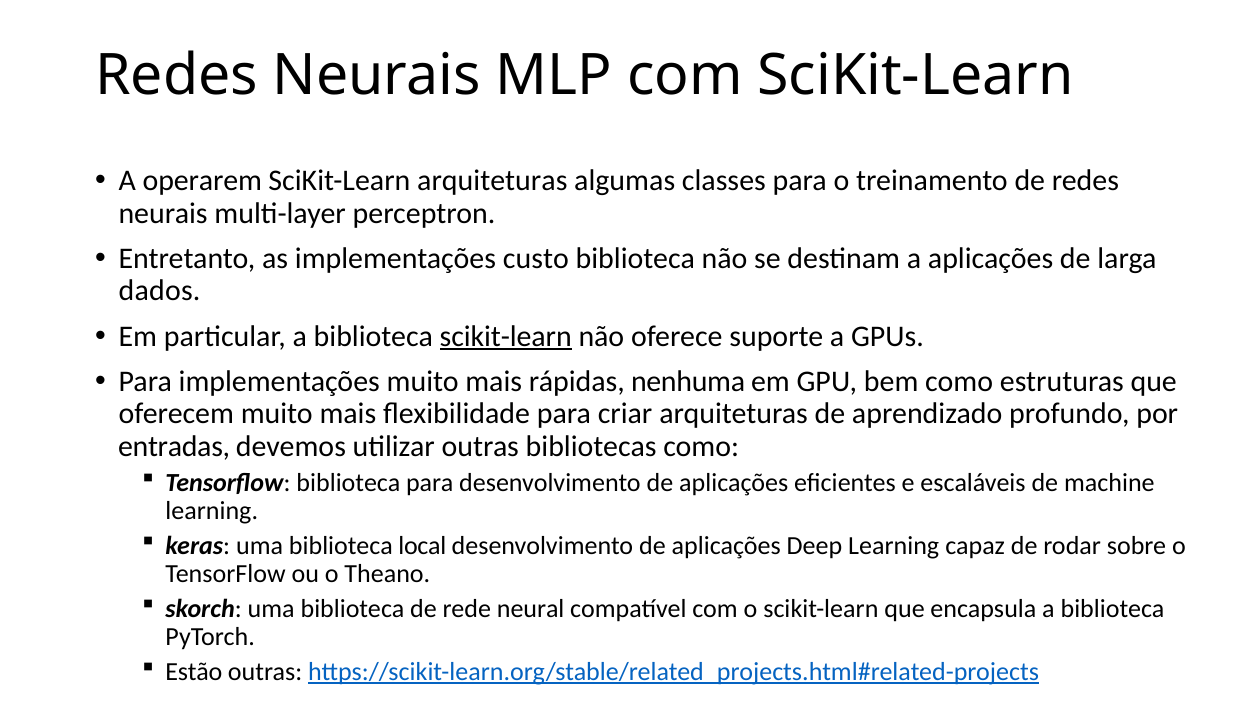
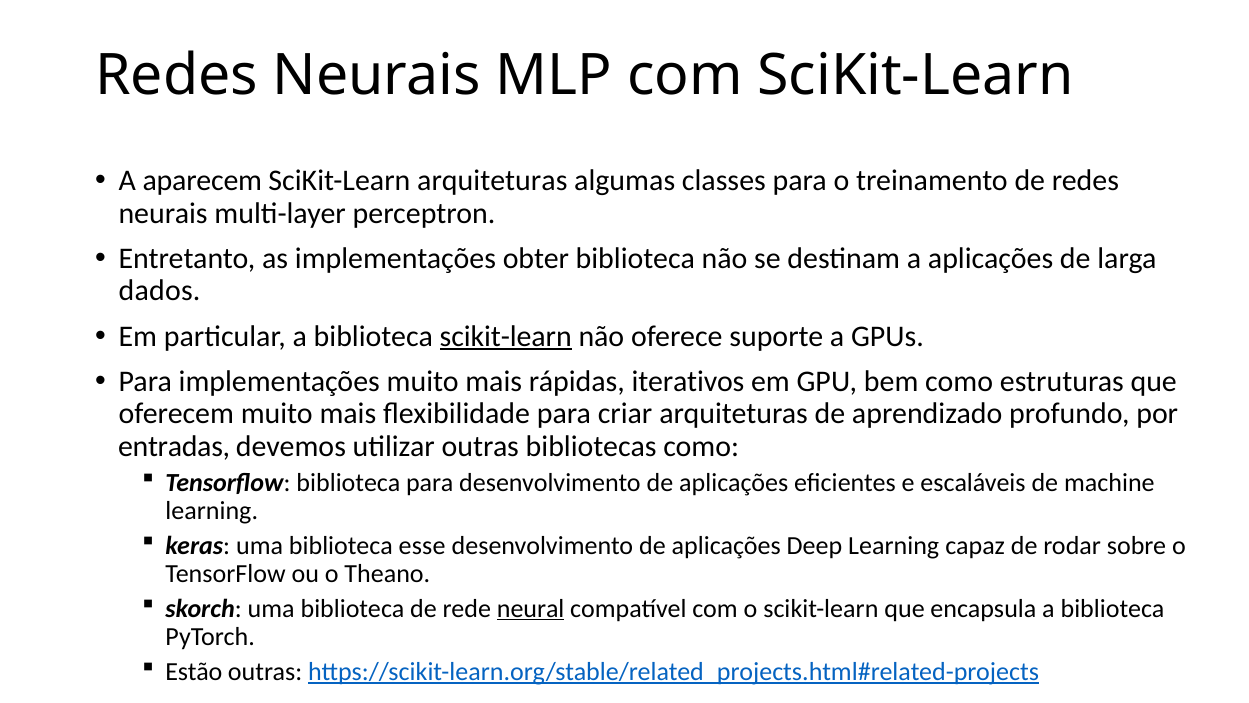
operarem: operarem -> aparecem
custo: custo -> obter
nenhuma: nenhuma -> iterativos
local: local -> esse
neural underline: none -> present
